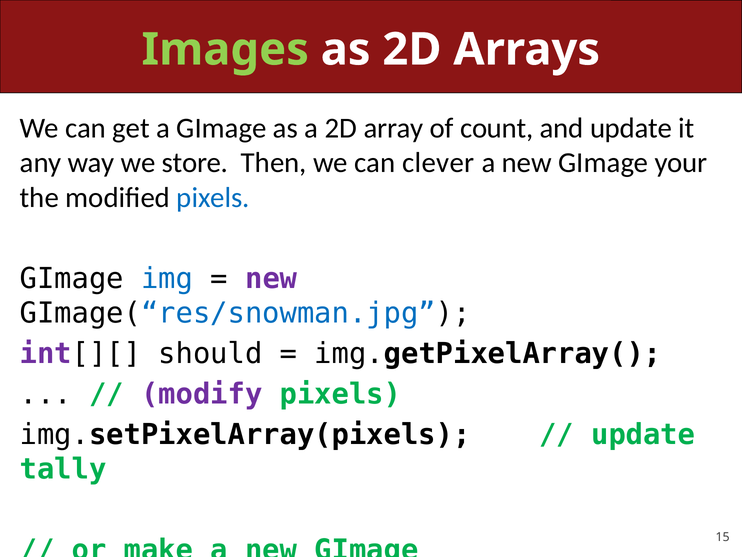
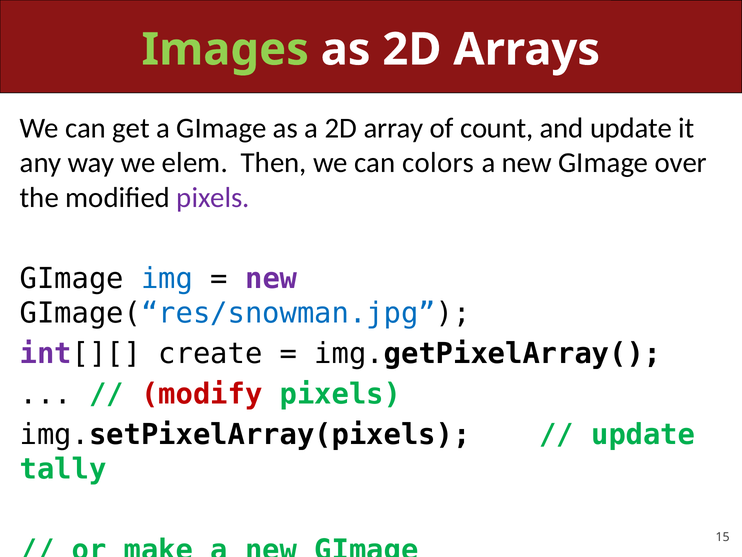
store: store -> elem
clever: clever -> colors
your: your -> over
pixels at (213, 197) colour: blue -> purple
should: should -> create
modify colour: purple -> red
